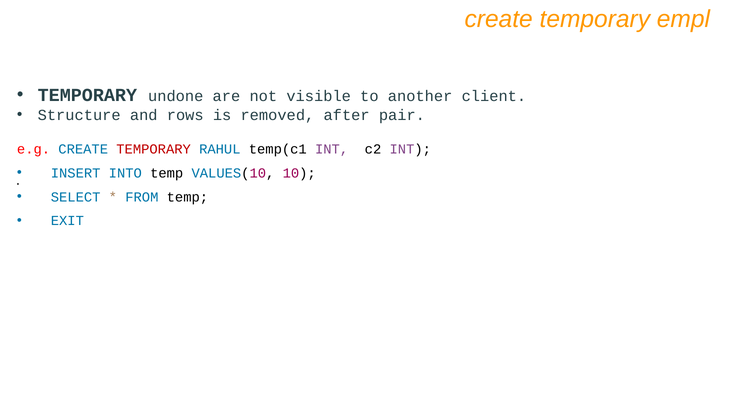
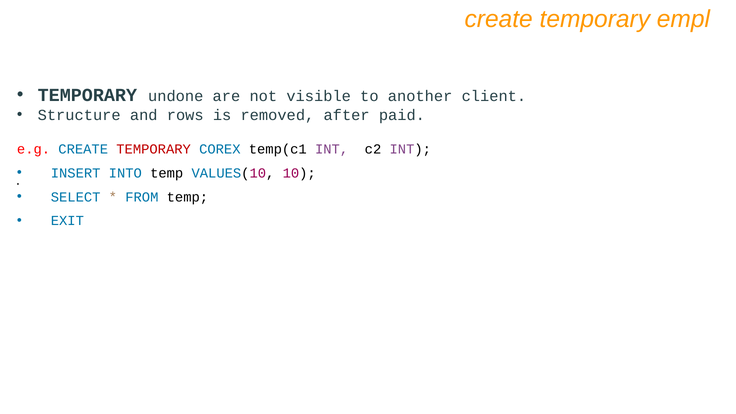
pair: pair -> paid
RAHUL: RAHUL -> COREX
